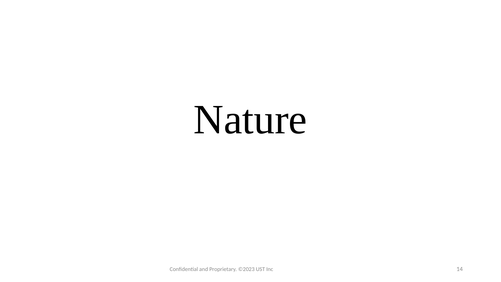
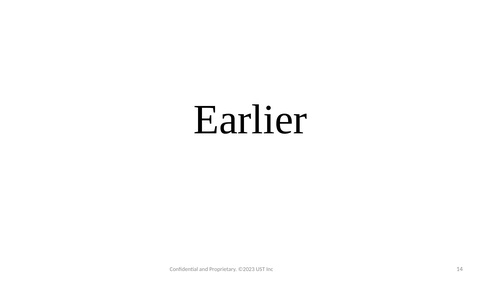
Nature: Nature -> Earlier
